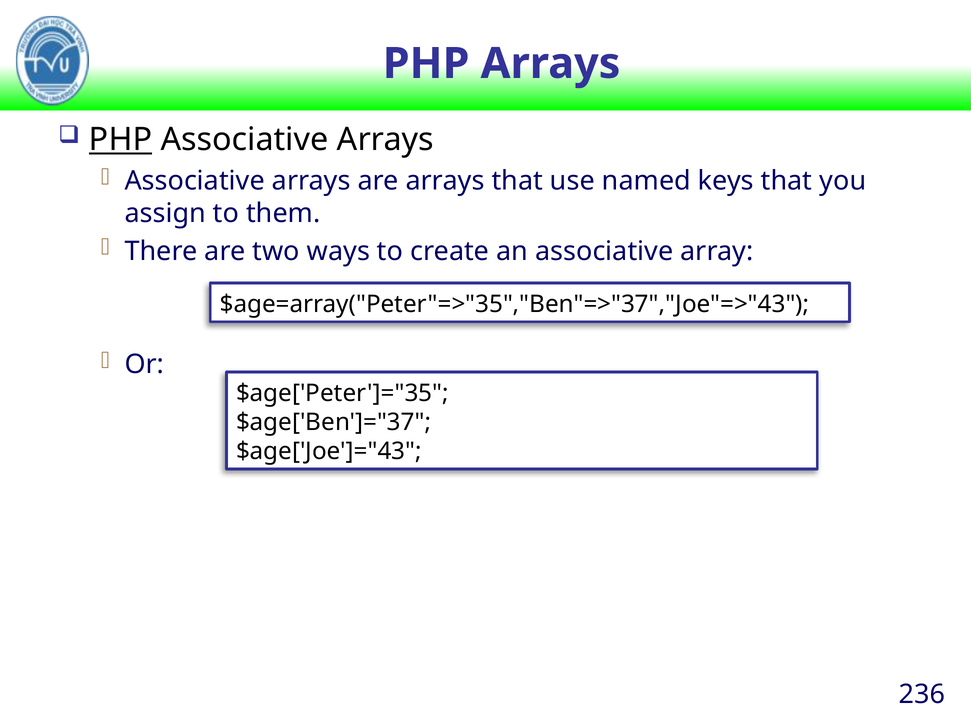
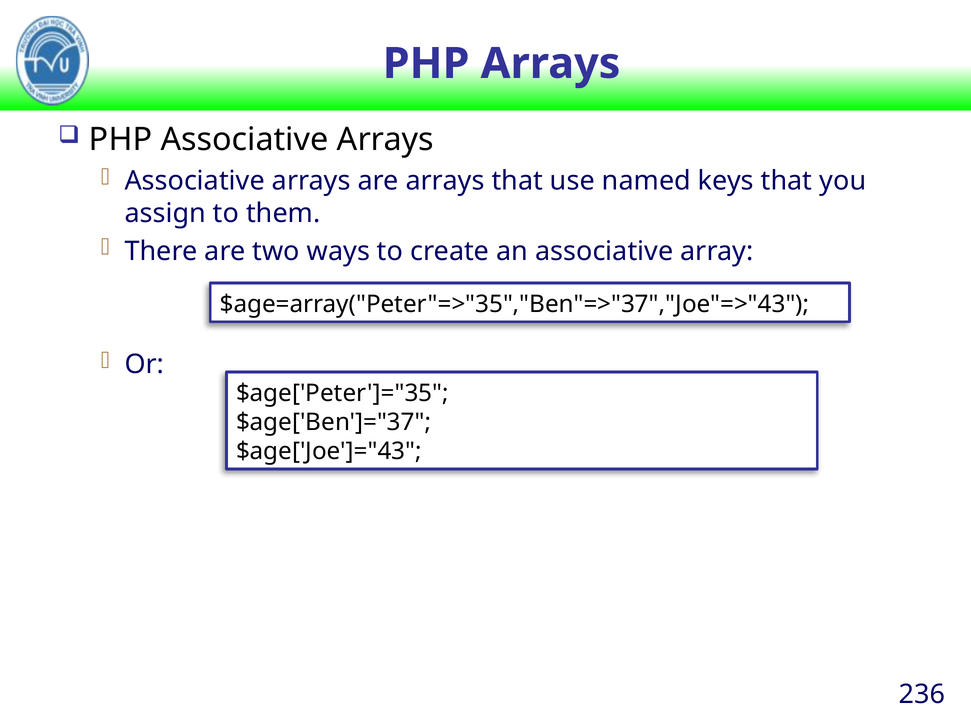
PHP at (121, 140) underline: present -> none
